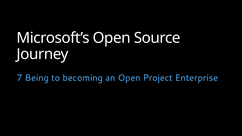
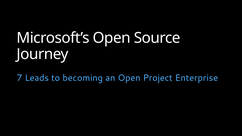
Being: Being -> Leads
